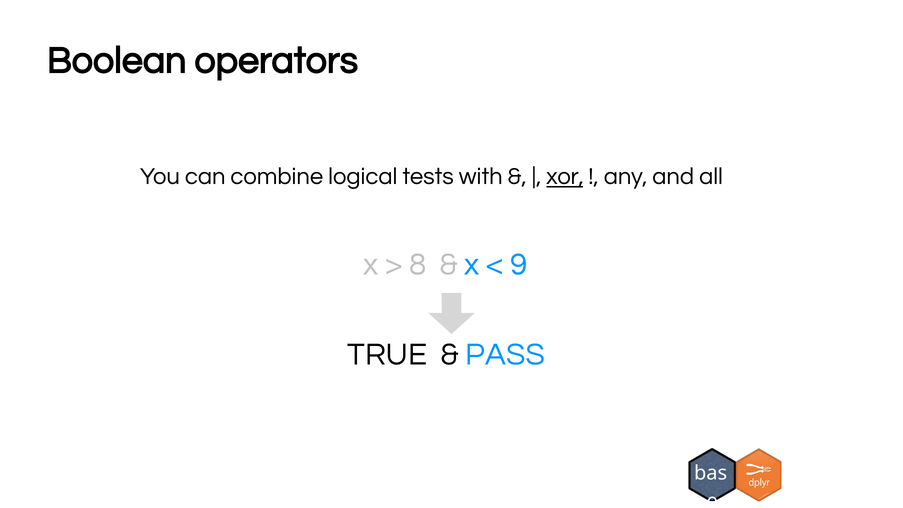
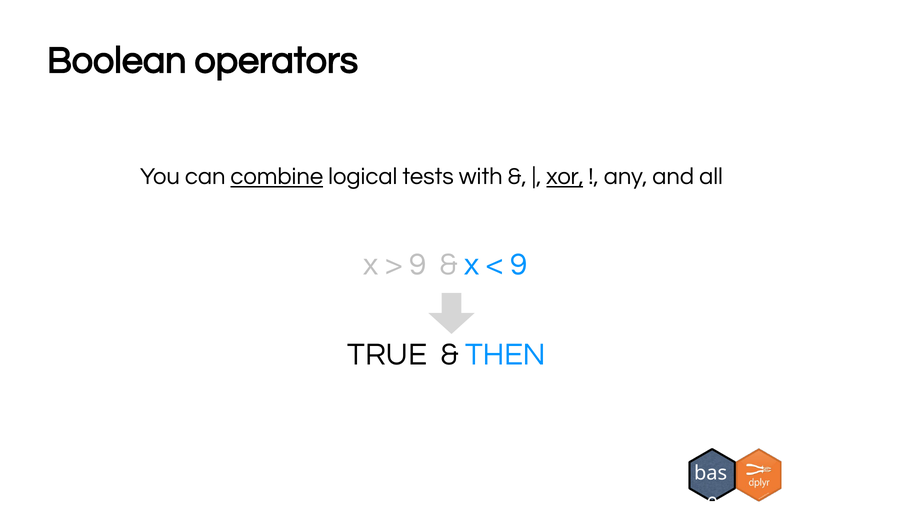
combine underline: none -> present
8 at (418, 264): 8 -> 9
PASS: PASS -> THEN
